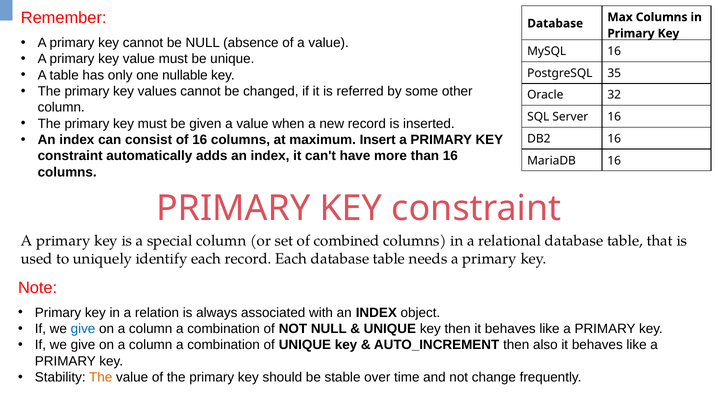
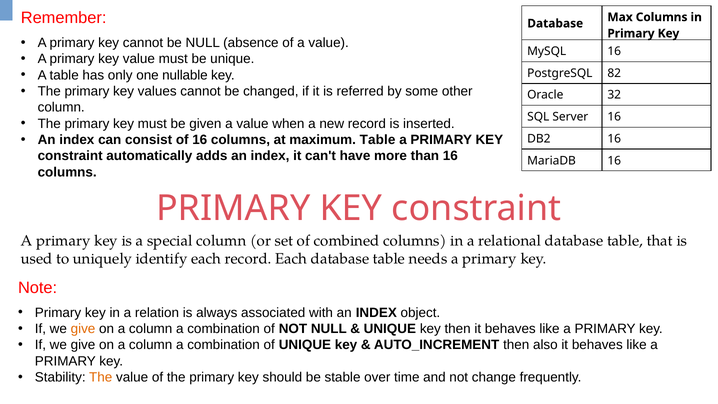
35: 35 -> 82
maximum Insert: Insert -> Table
give at (83, 329) colour: blue -> orange
